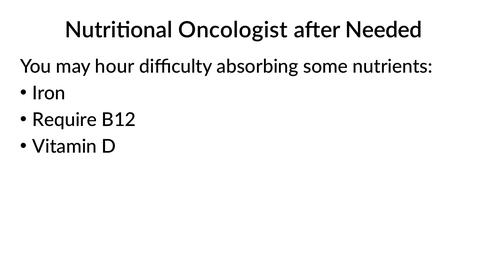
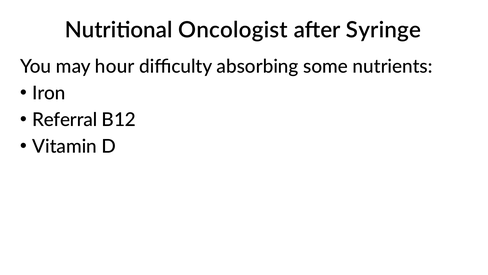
Needed: Needed -> Syringe
Require: Require -> Referral
